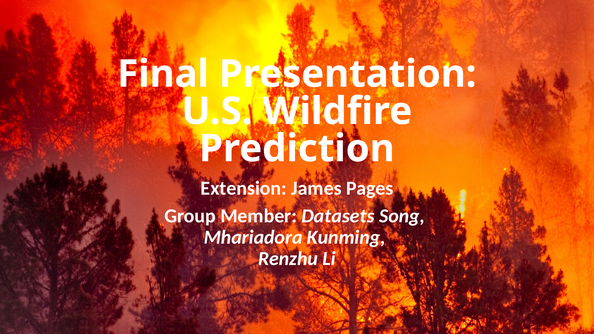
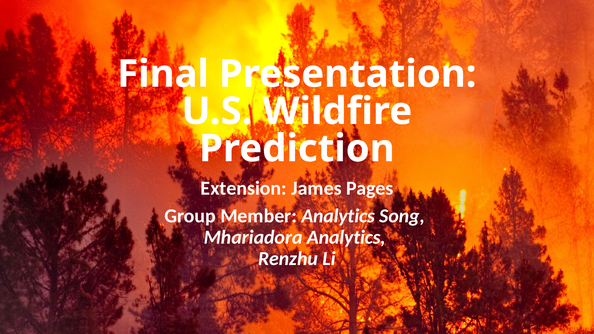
Member Datasets: Datasets -> Analytics
Mhariadora Kunming: Kunming -> Analytics
